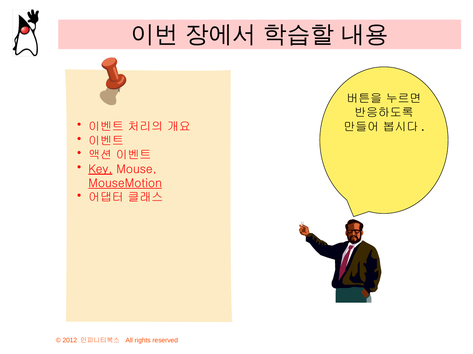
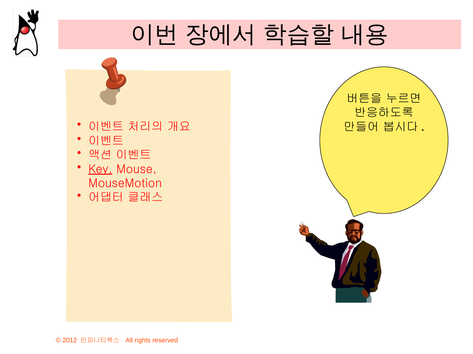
MouseMotion underline: present -> none
